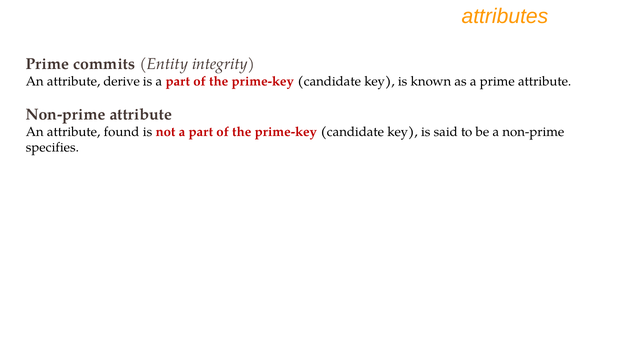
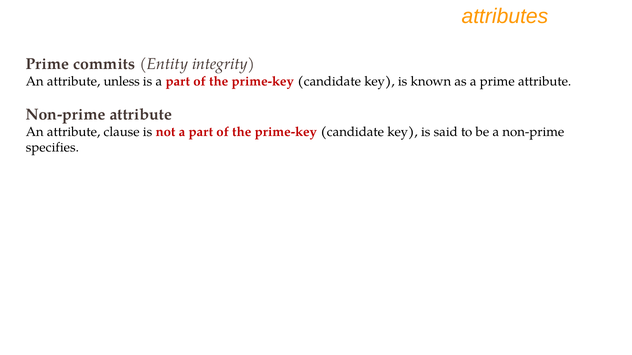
derive: derive -> unless
found: found -> clause
